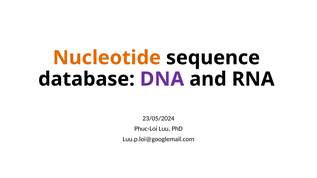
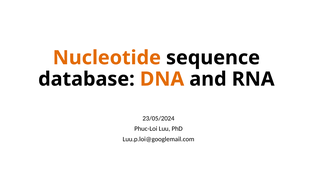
DNA colour: purple -> orange
